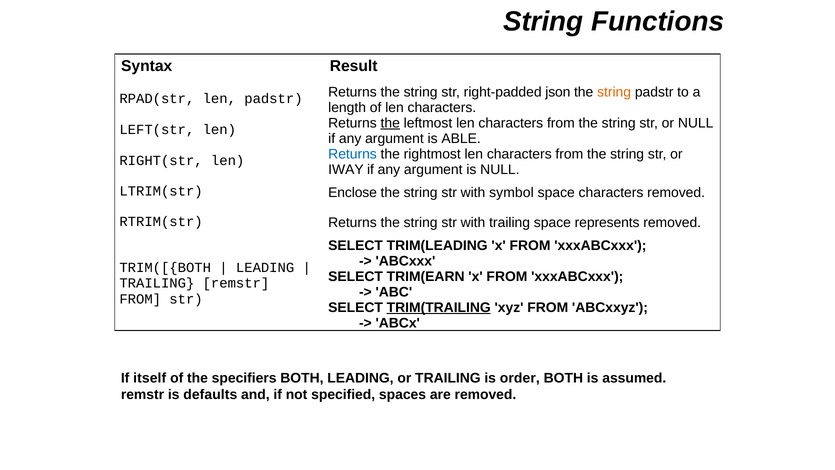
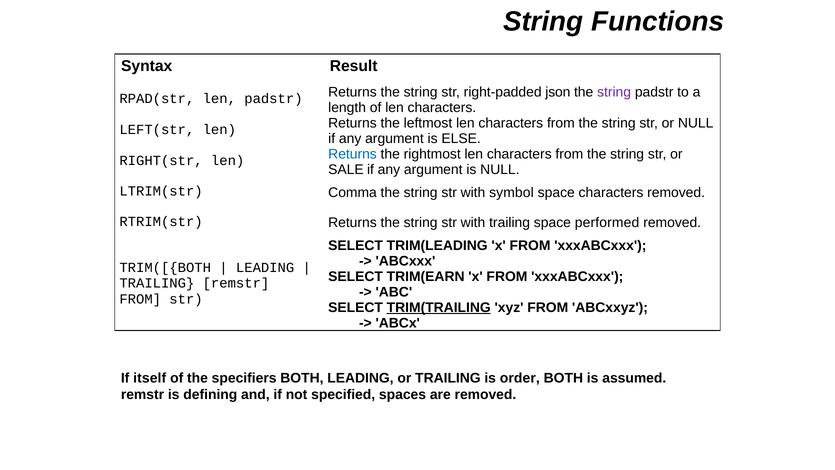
string at (614, 92) colour: orange -> purple
the at (390, 123) underline: present -> none
ABLE: ABLE -> ELSE
IWAY: IWAY -> SALE
Enclose: Enclose -> Comma
represents: represents -> performed
defaults: defaults -> defining
